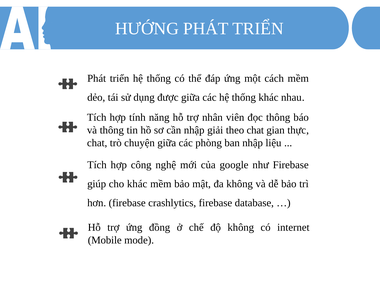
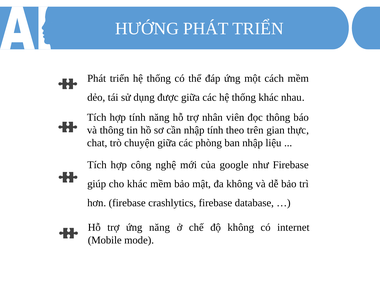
nhập giải: giải -> tính
theo chat: chat -> trên
ứng đồng: đồng -> năng
